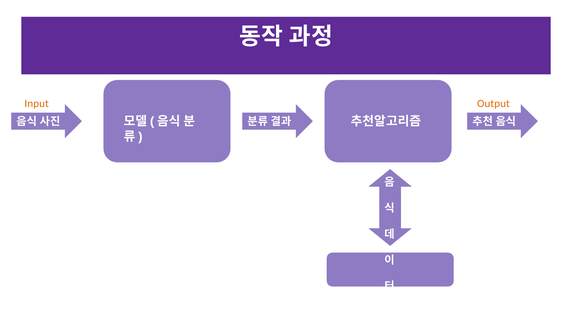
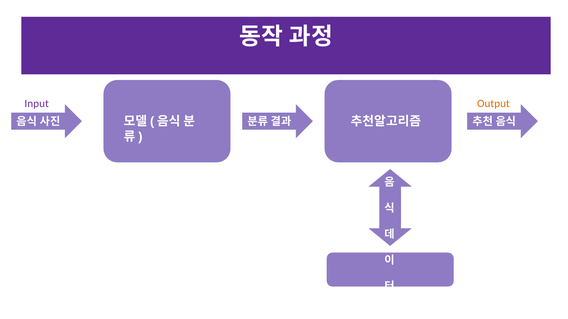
Input colour: orange -> purple
